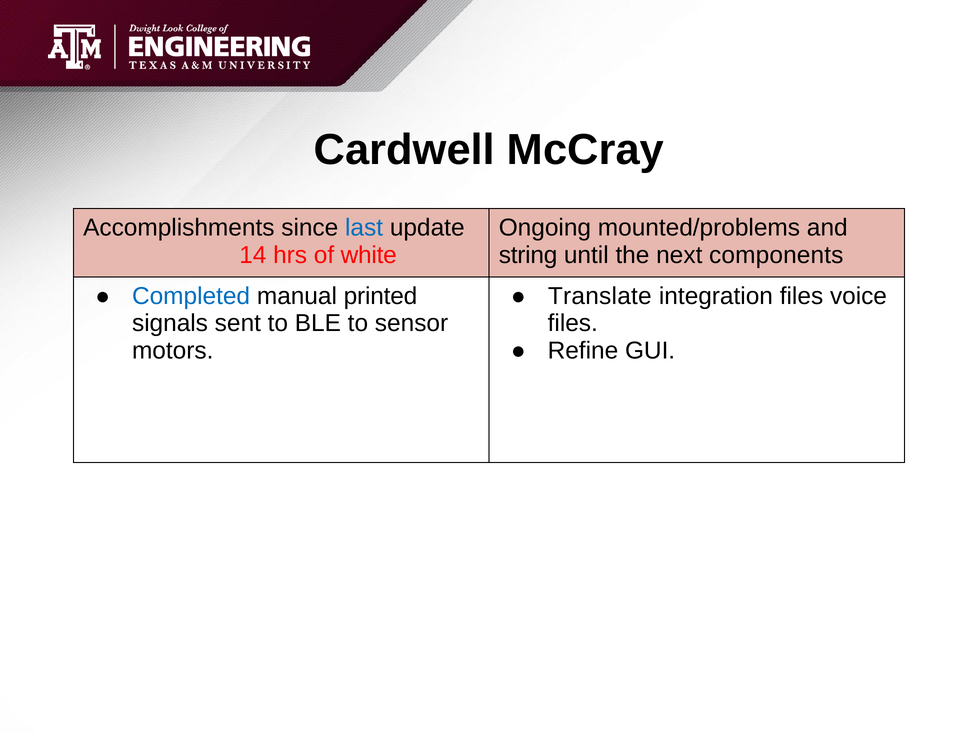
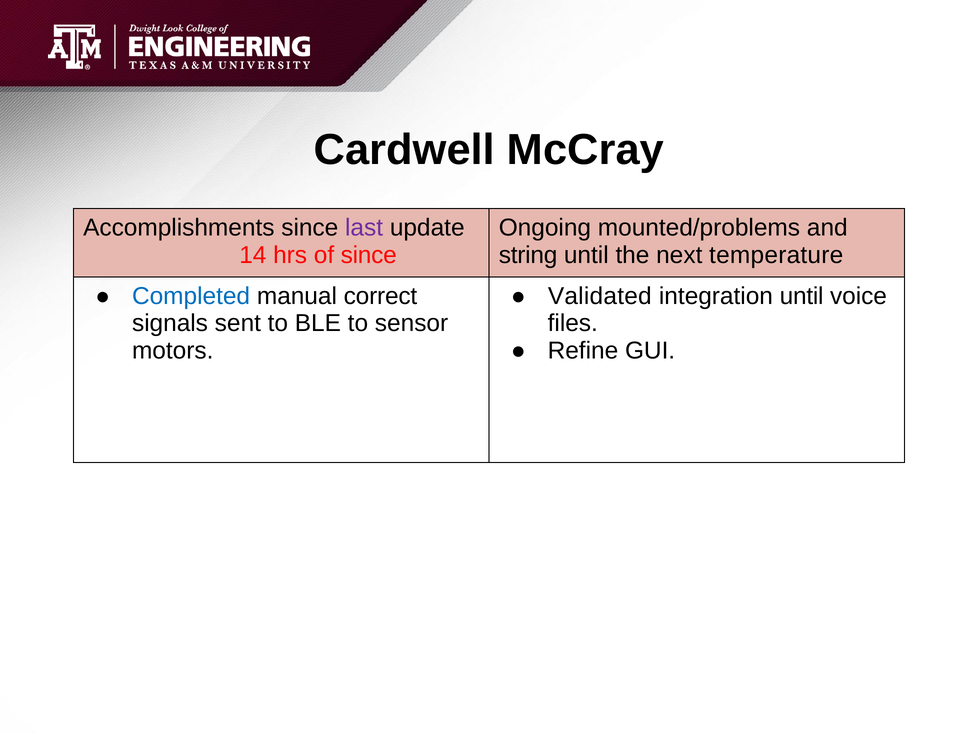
last colour: blue -> purple
of white: white -> since
components: components -> temperature
printed: printed -> correct
Translate: Translate -> Validated
integration files: files -> until
